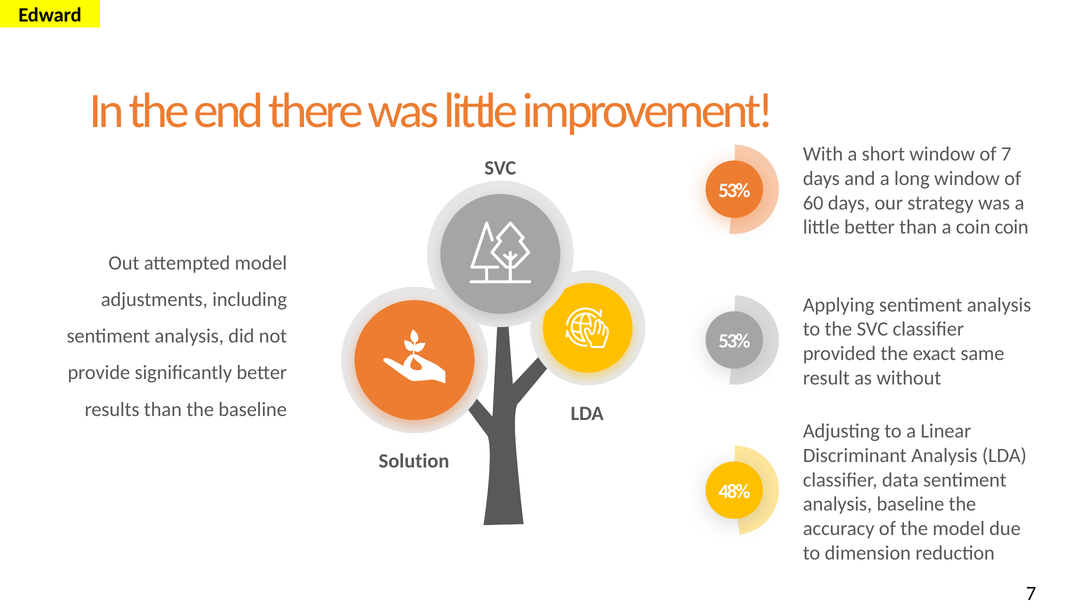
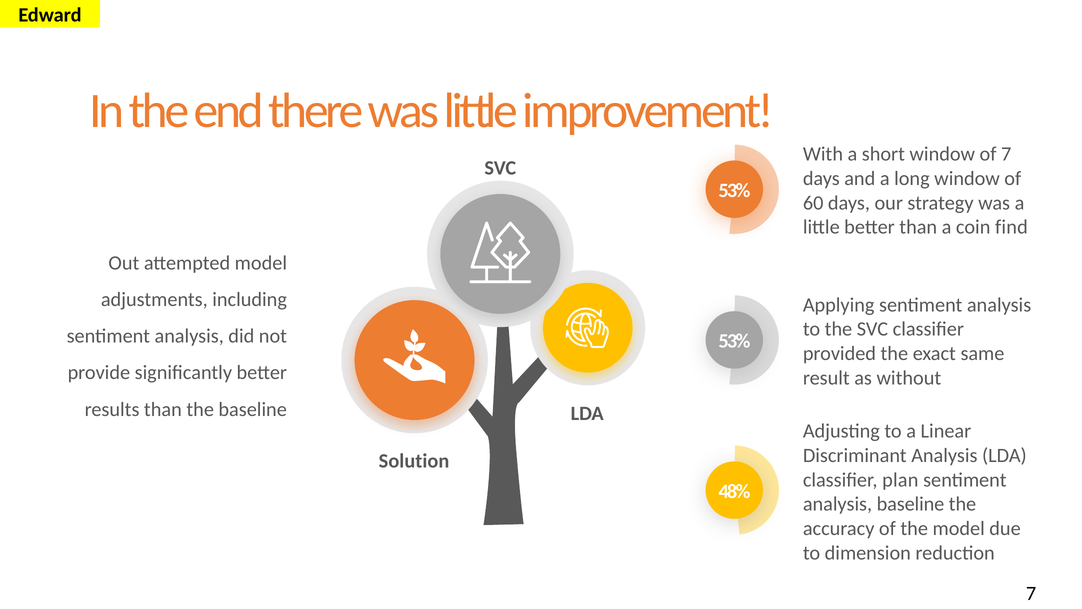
coin coin: coin -> find
data: data -> plan
